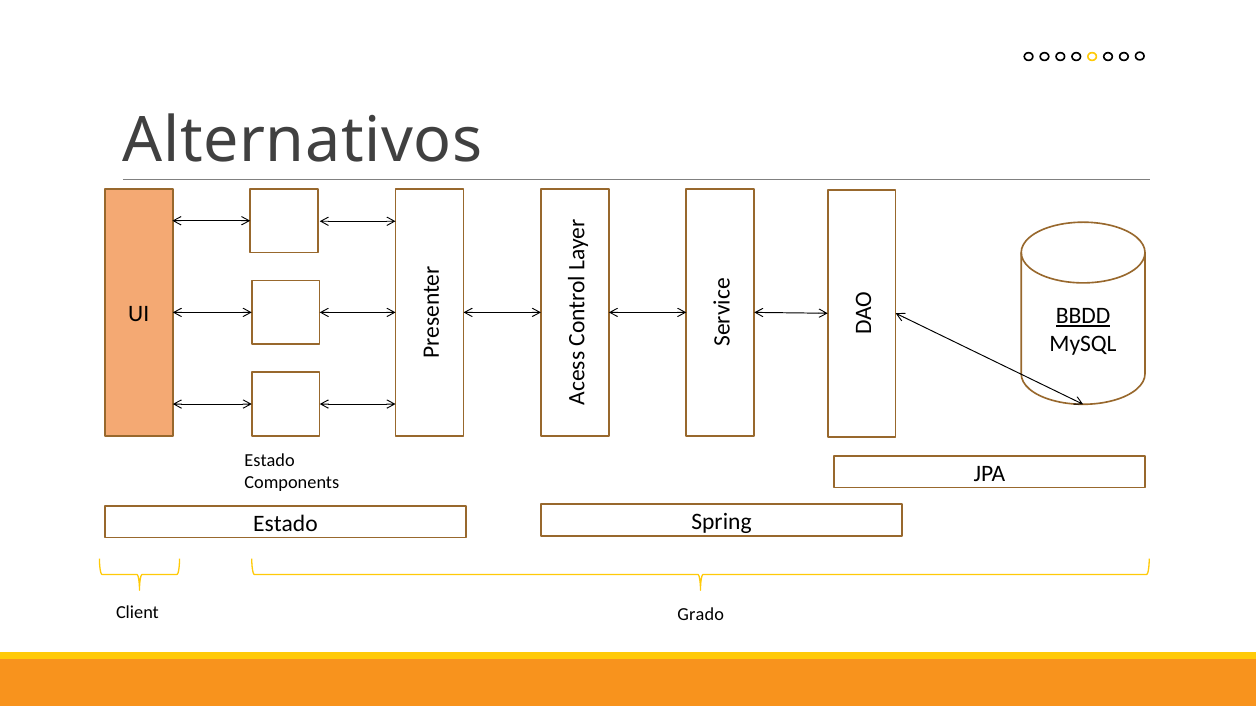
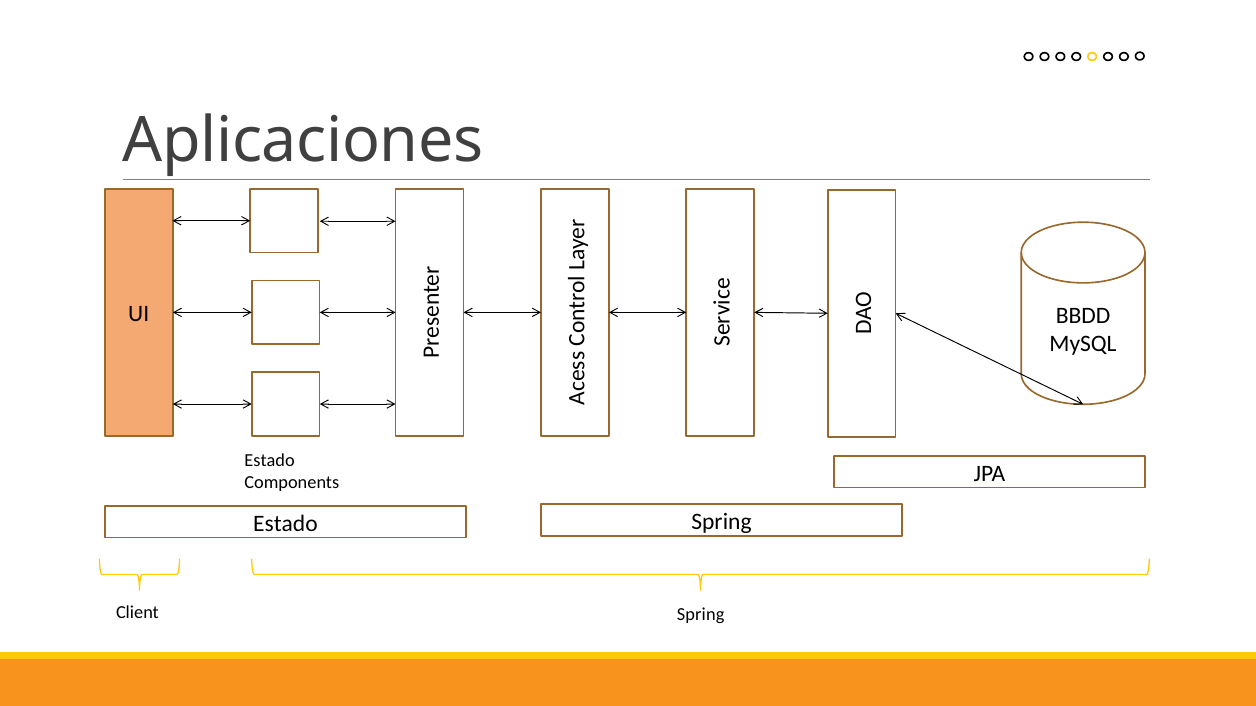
Alternativos: Alternativos -> Aplicaciones
BBDD underline: present -> none
Client Grado: Grado -> Spring
